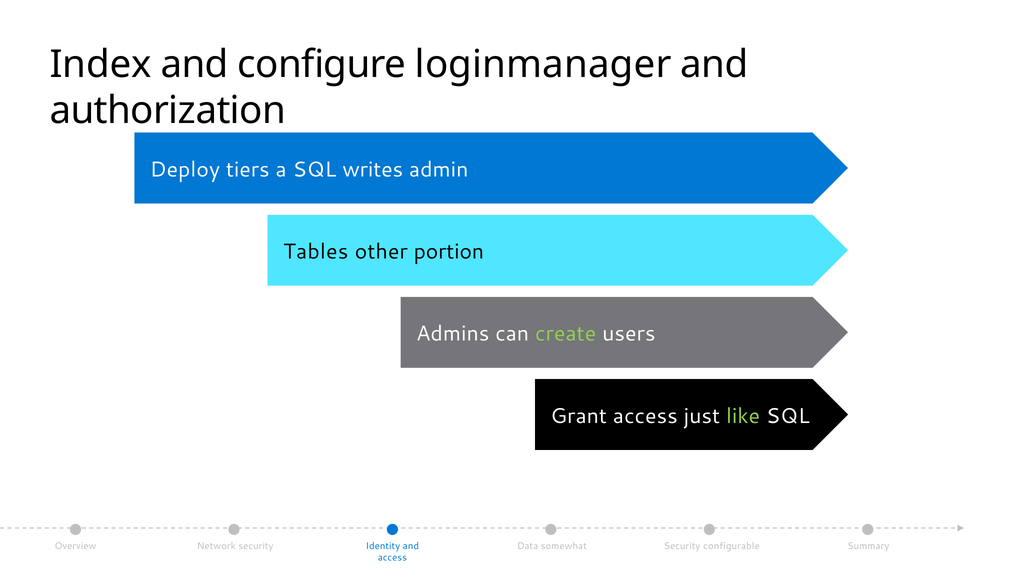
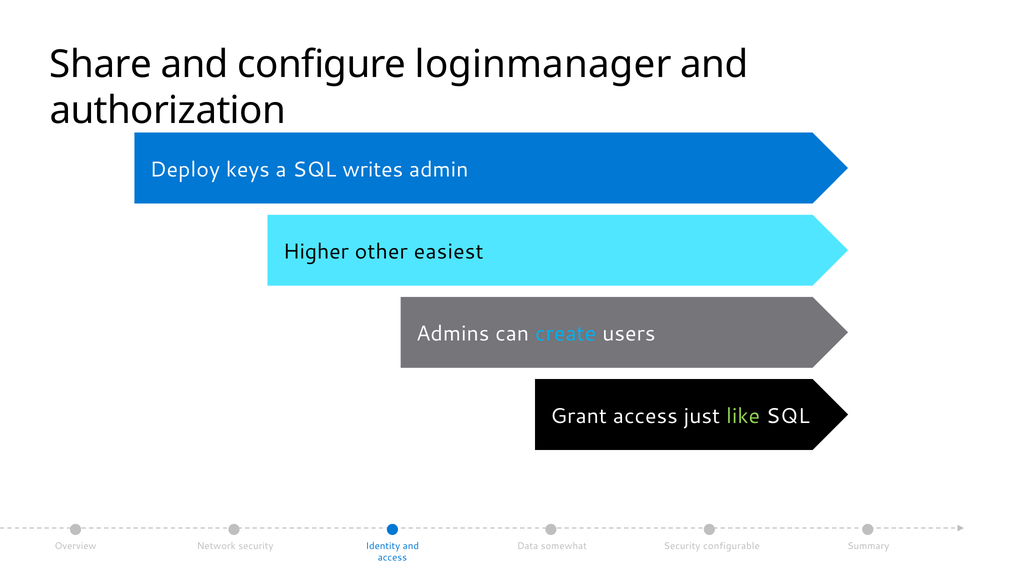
Index: Index -> Share
tiers: tiers -> keys
Tables: Tables -> Higher
portion: portion -> easiest
create colour: light green -> light blue
